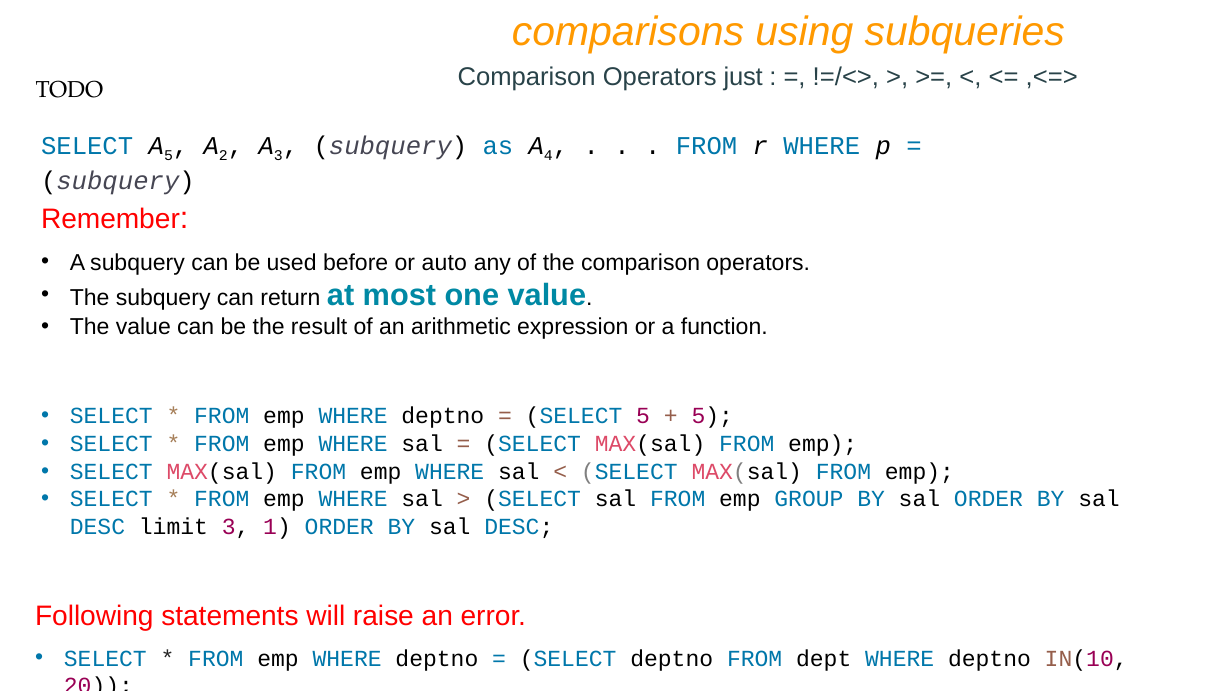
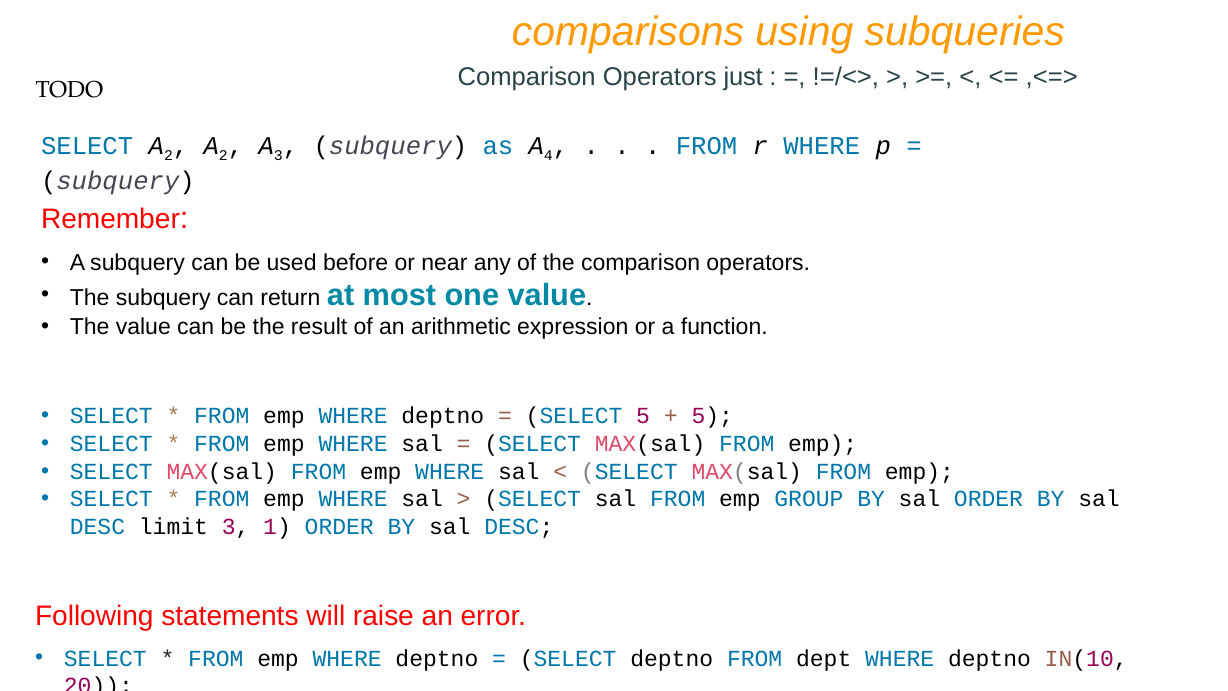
SELECT A 5: 5 -> 2
auto: auto -> near
